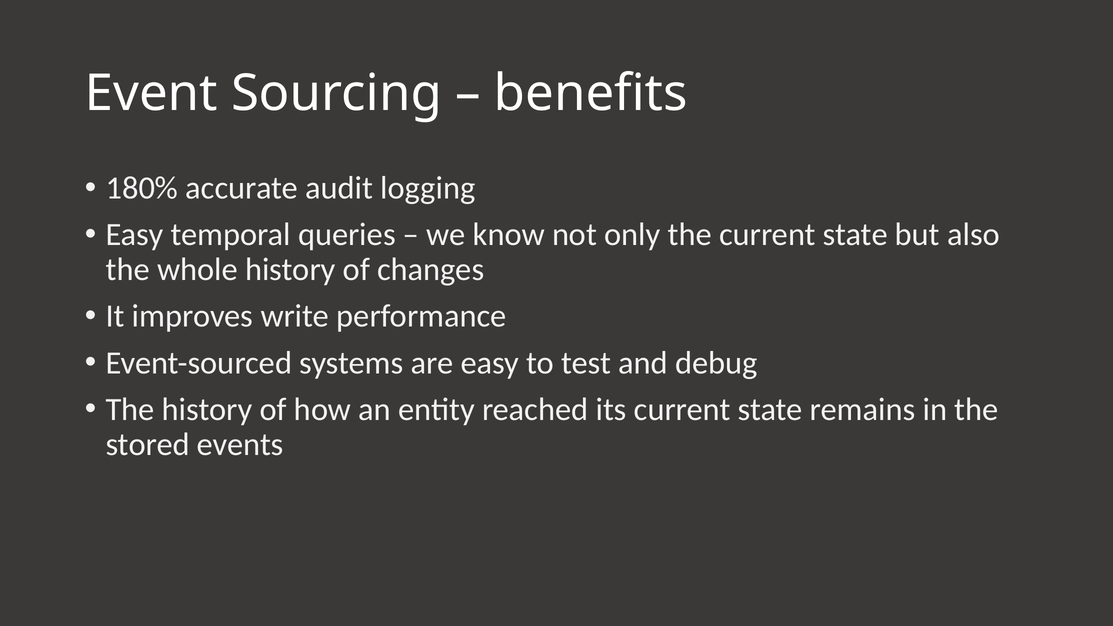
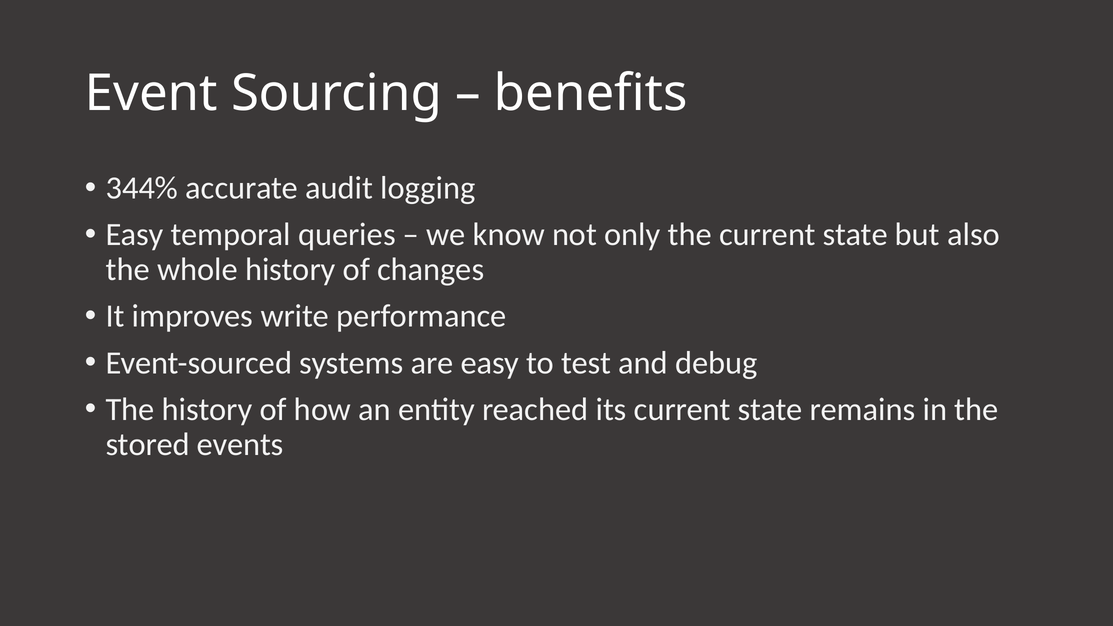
180%: 180% -> 344%
